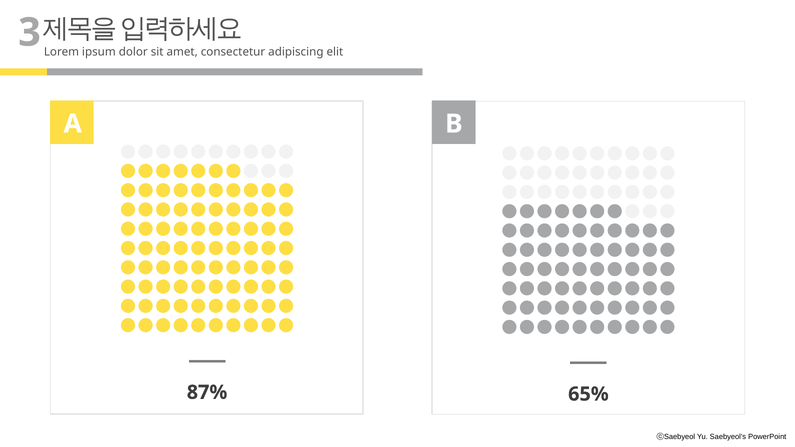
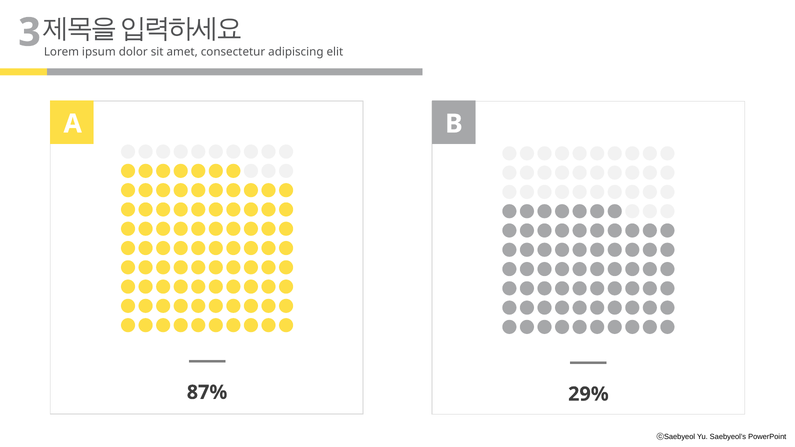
65%: 65% -> 29%
